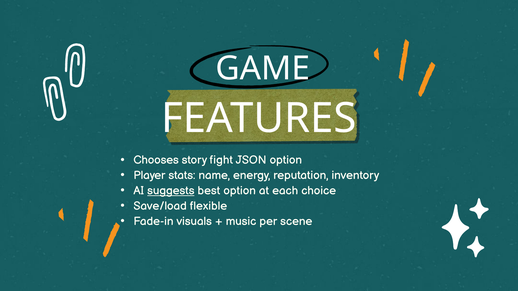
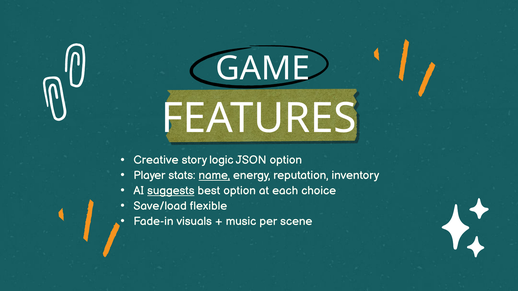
Chooses: Chooses -> Creative
fight: fight -> logic
name underline: none -> present
